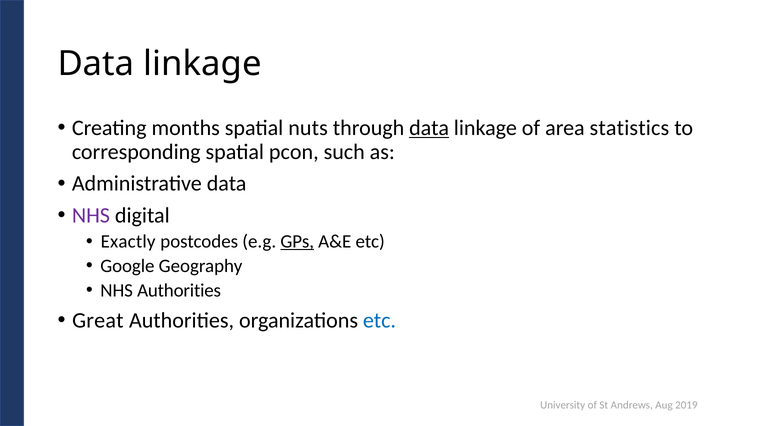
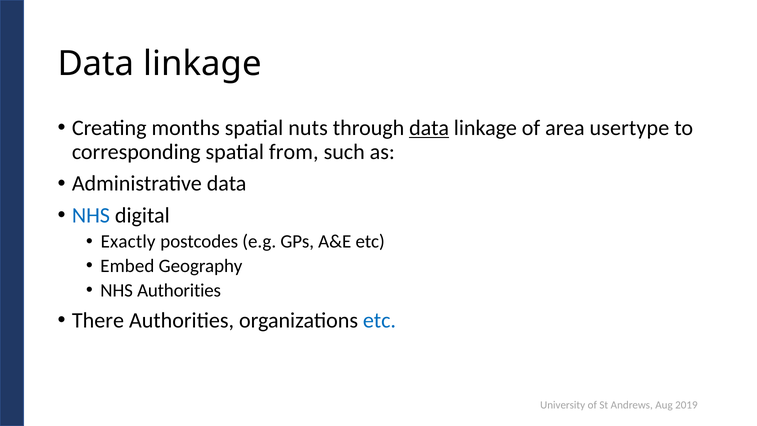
statistics: statistics -> usertype
pcon: pcon -> from
NHS at (91, 215) colour: purple -> blue
GPs underline: present -> none
Google: Google -> Embed
Great: Great -> There
